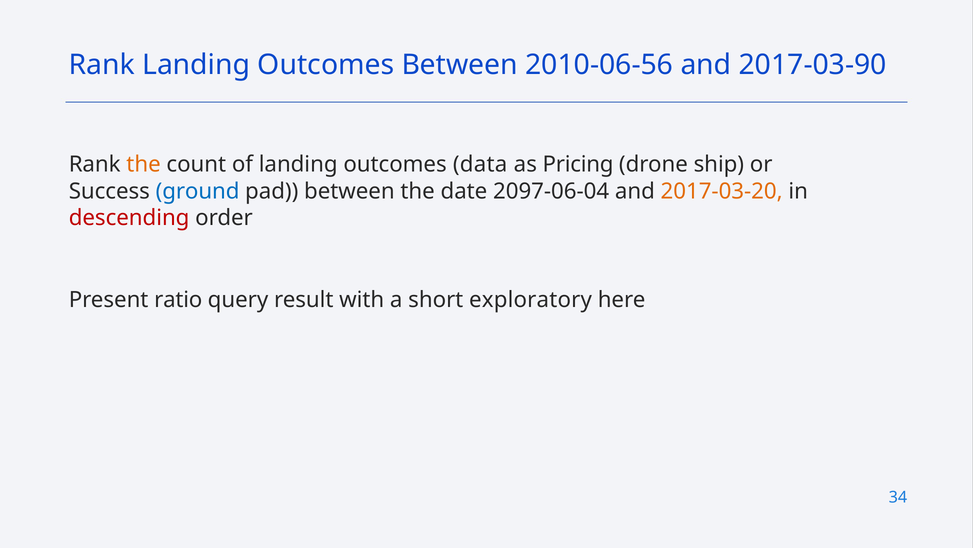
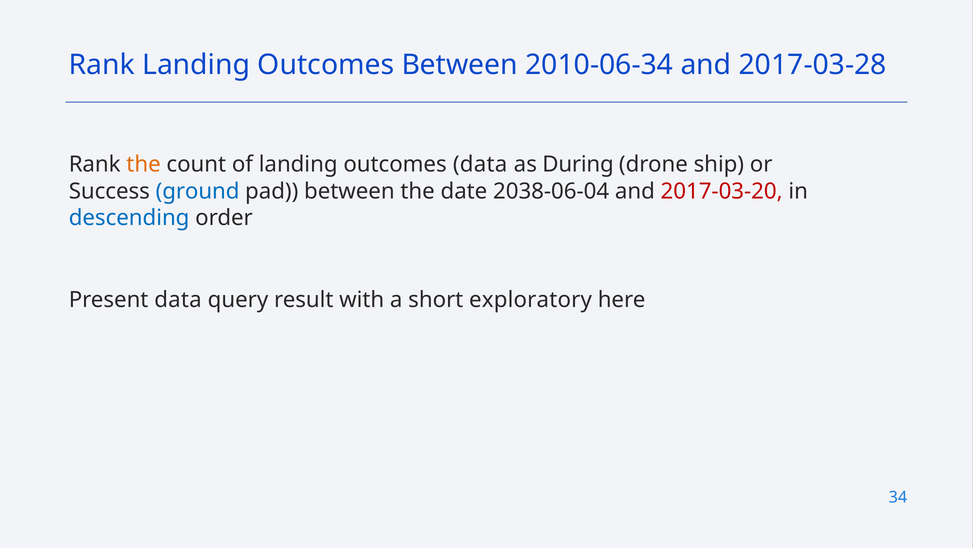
2010-06-56: 2010-06-56 -> 2010-06-34
2017-03-90: 2017-03-90 -> 2017-03-28
Pricing: Pricing -> During
2097-06-04: 2097-06-04 -> 2038-06-04
2017-03-20 colour: orange -> red
descending colour: red -> blue
Present ratio: ratio -> data
